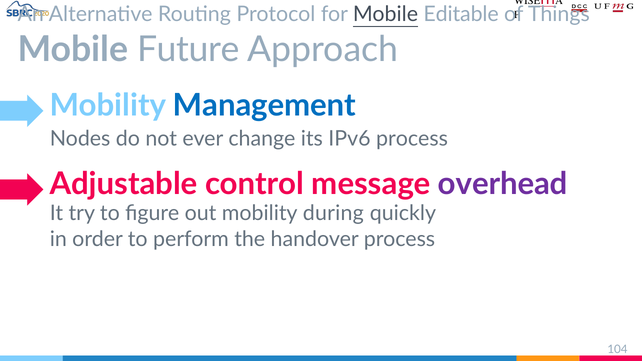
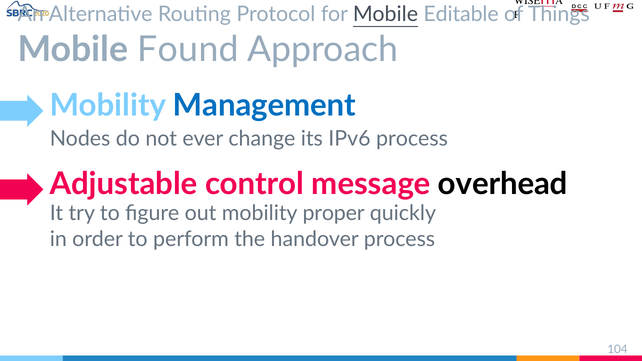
Future: Future -> Found
overhead colour: purple -> black
during: during -> proper
